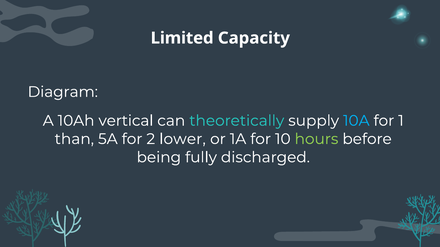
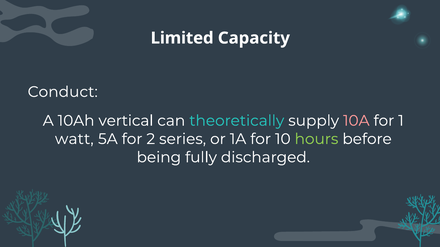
Diagram: Diagram -> Conduct
10A colour: light blue -> pink
than: than -> watt
lower: lower -> series
